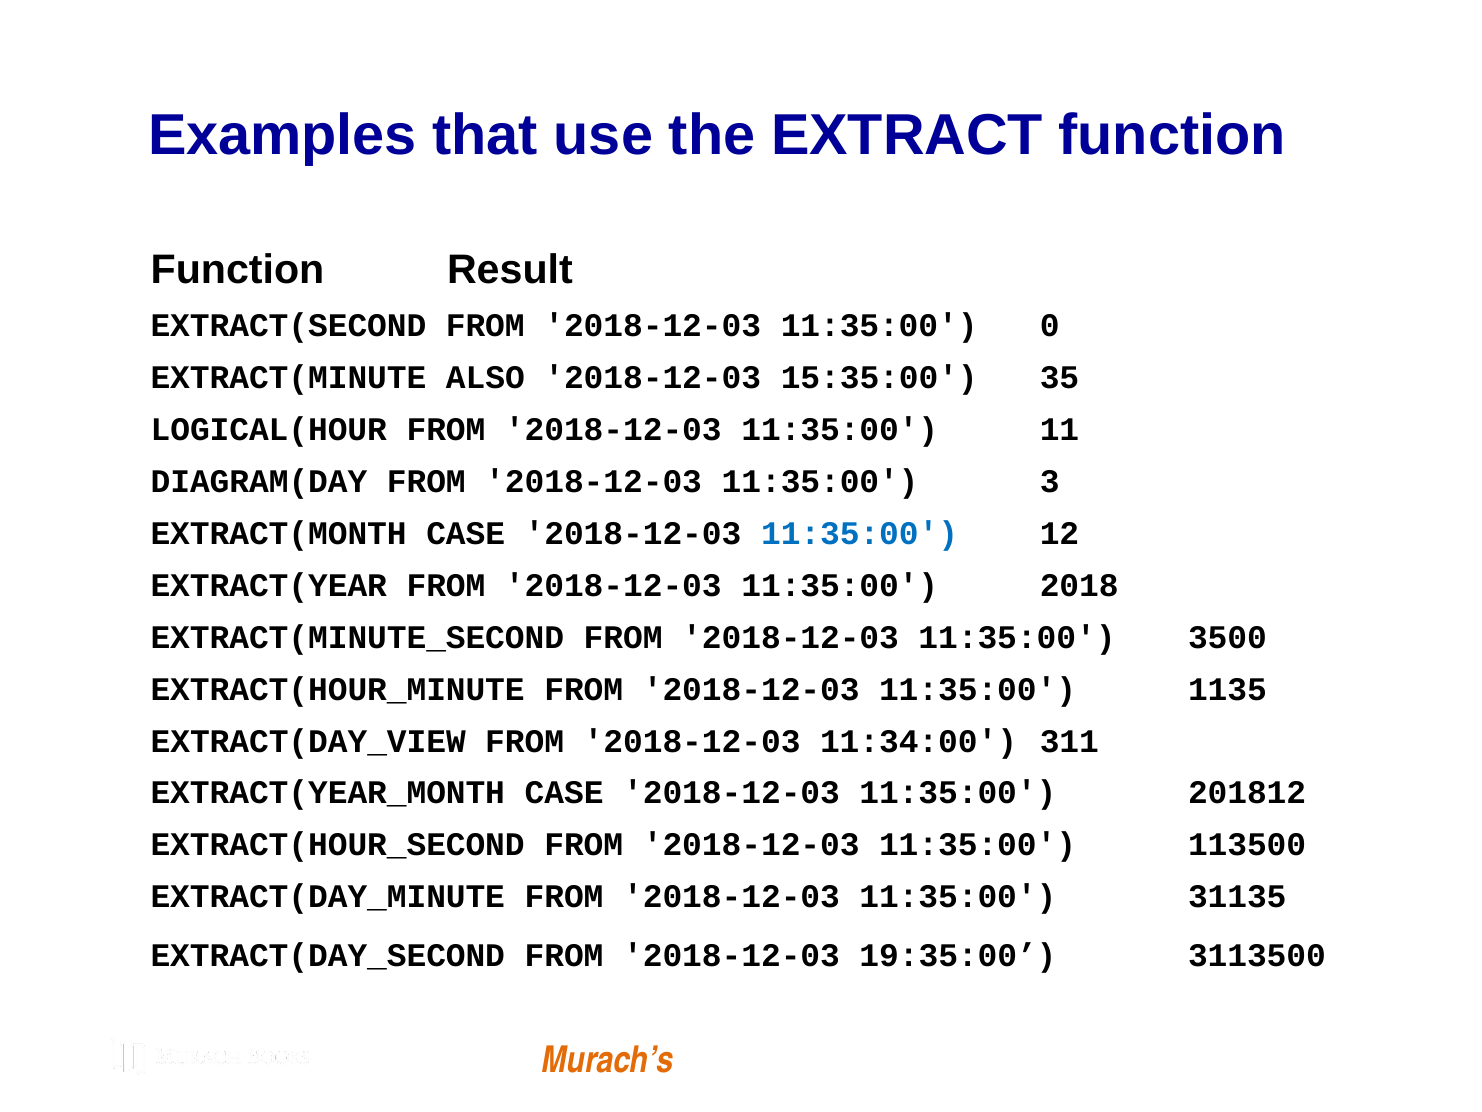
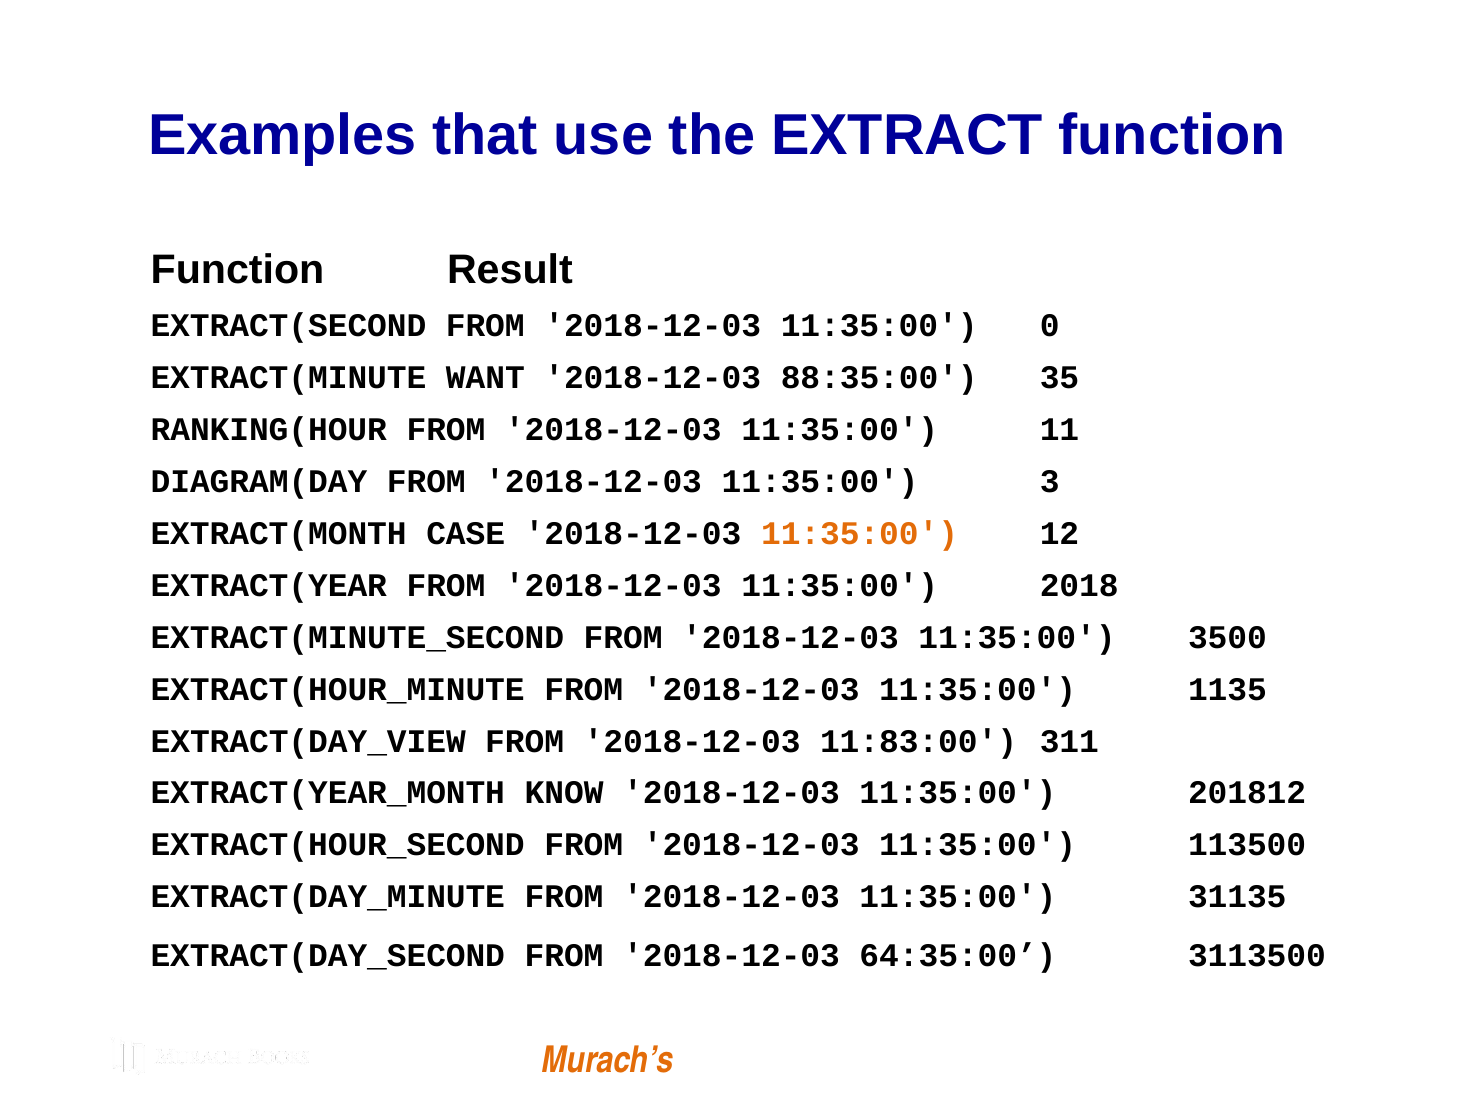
ALSO: ALSO -> WANT
15:35:00: 15:35:00 -> 88:35:00
LOGICAL(HOUR: LOGICAL(HOUR -> RANKING(HOUR
11:35:00 at (860, 533) colour: blue -> orange
11:34:00: 11:34:00 -> 11:83:00
EXTRACT(YEAR_MONTH CASE: CASE -> KNOW
19:35:00: 19:35:00 -> 64:35:00
